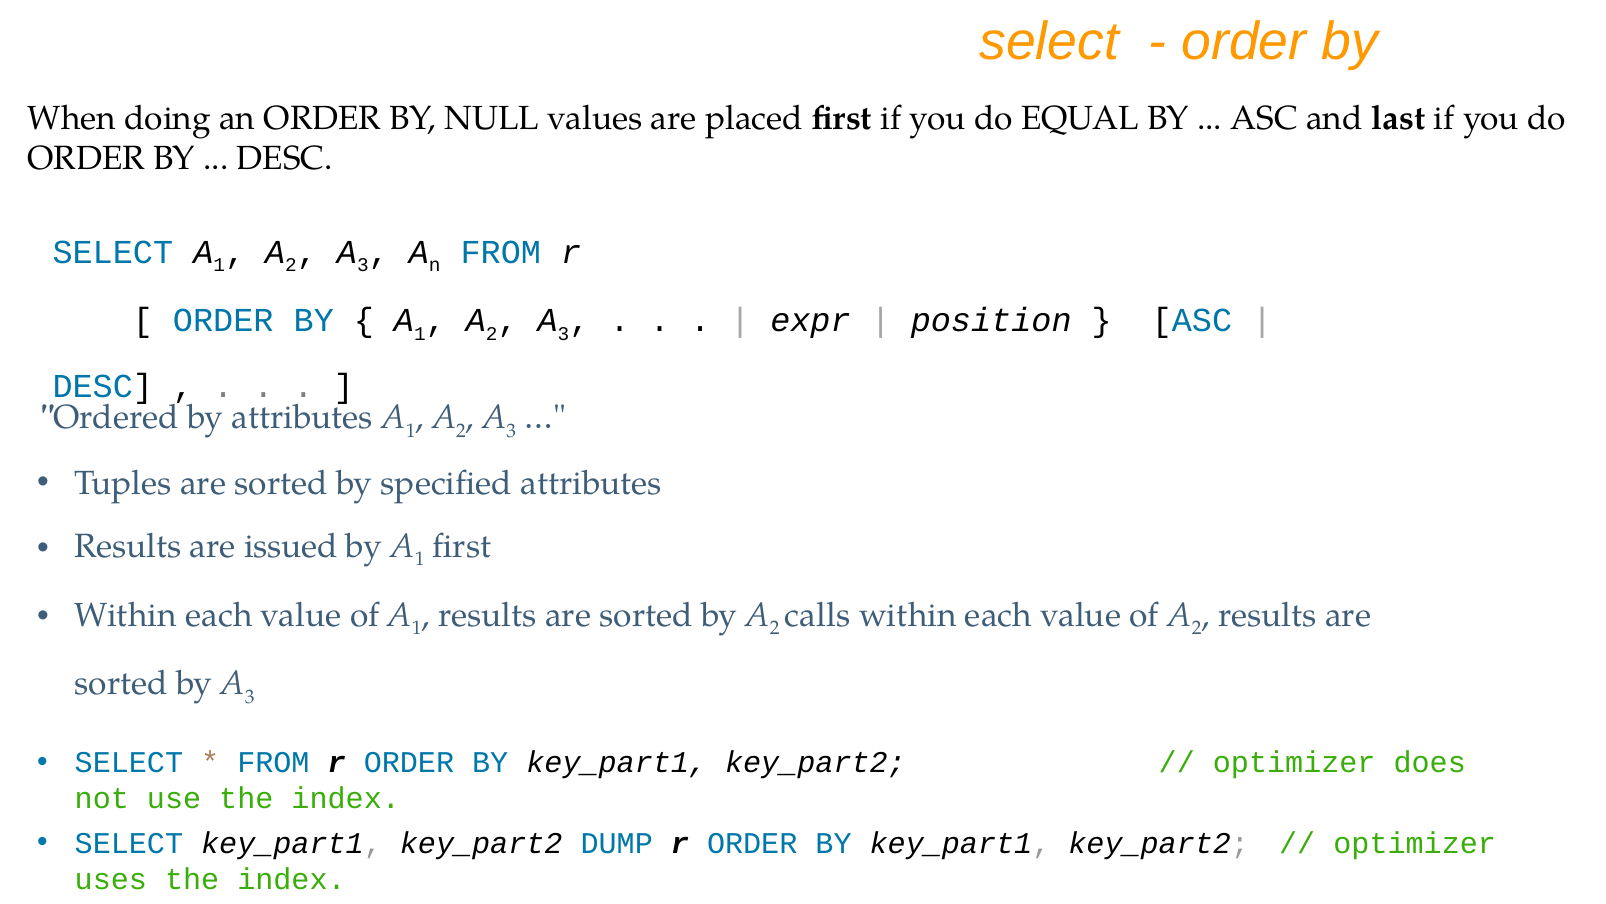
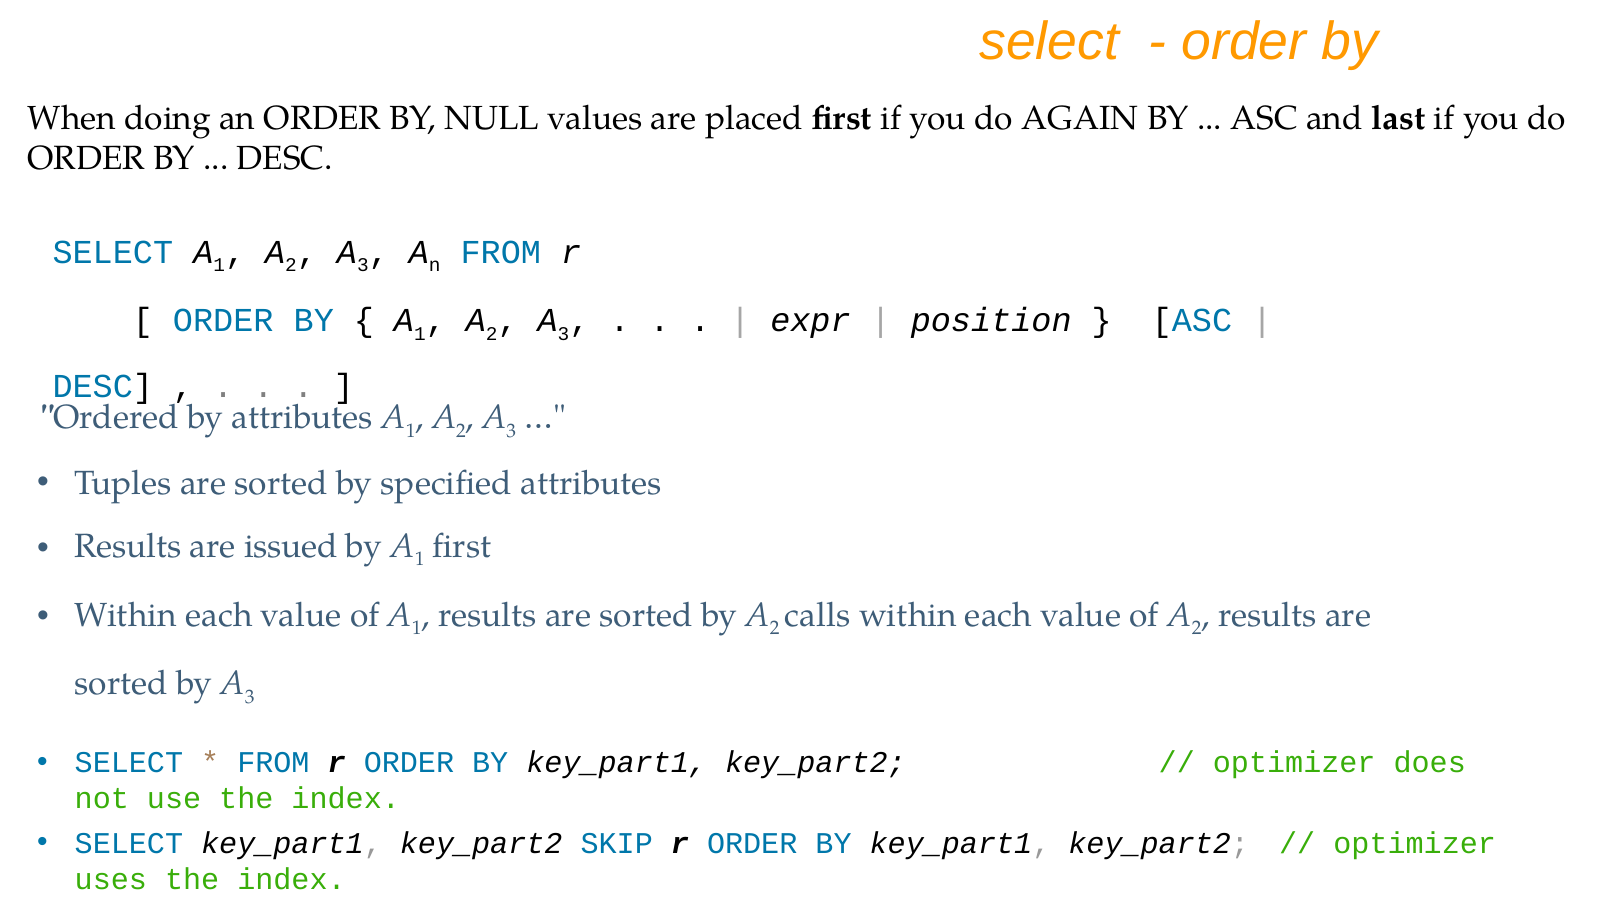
EQUAL: EQUAL -> AGAIN
DUMP: DUMP -> SKIP
